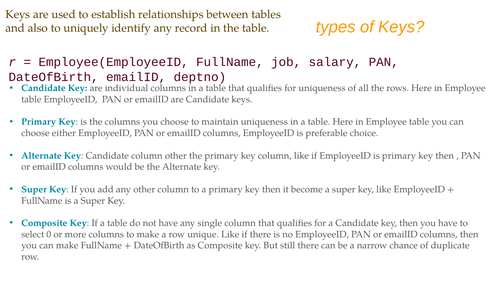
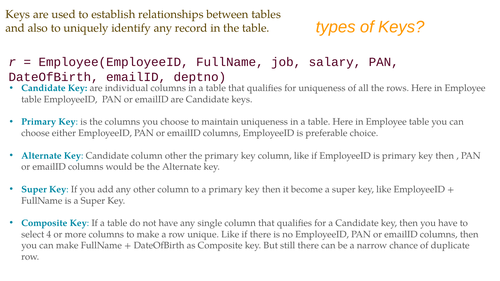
0: 0 -> 4
